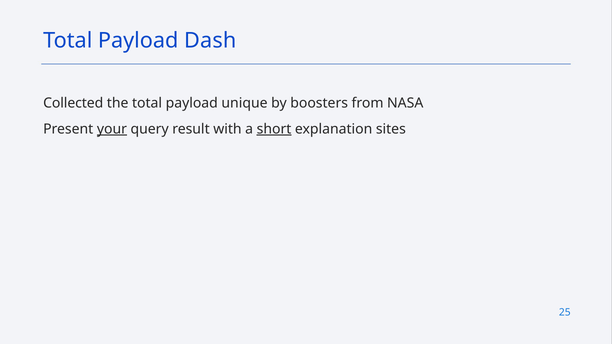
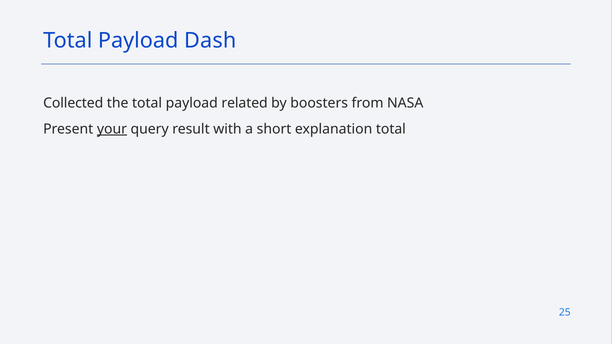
unique: unique -> related
short underline: present -> none
explanation sites: sites -> total
